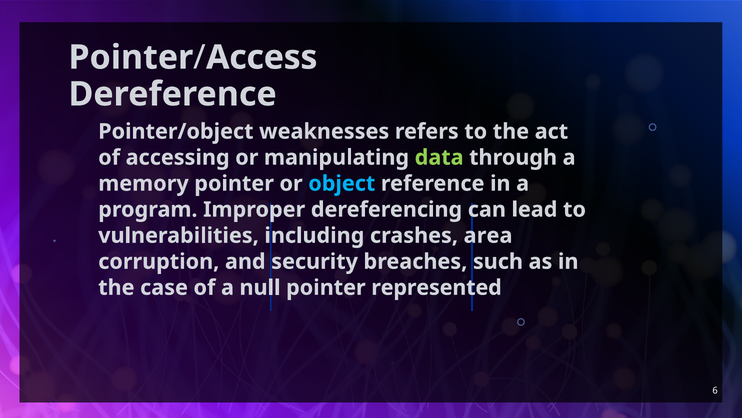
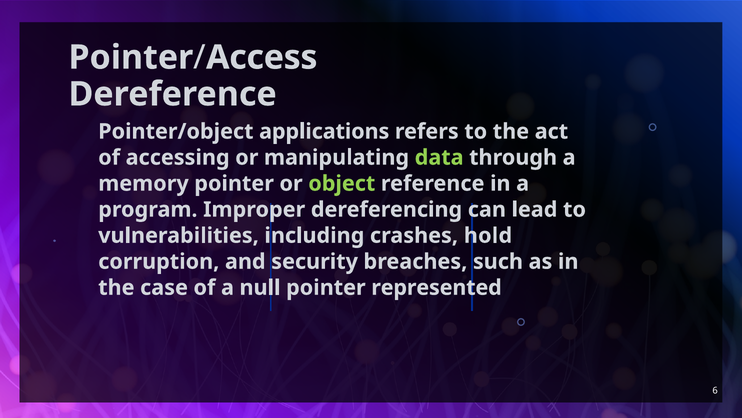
weaknesses: weaknesses -> applications
object colour: light blue -> light green
area: area -> hold
